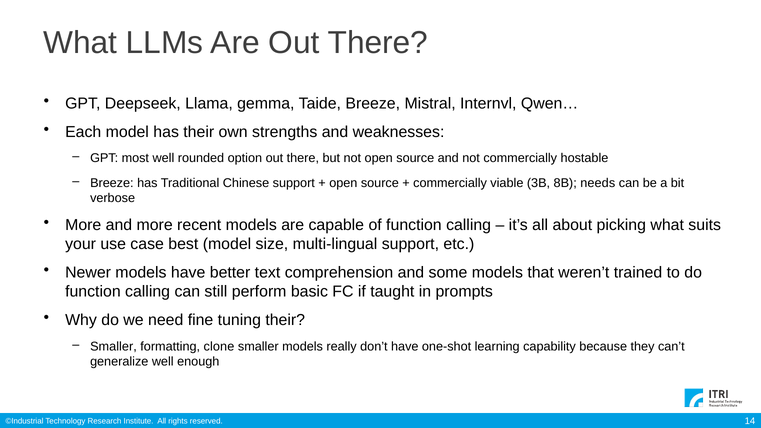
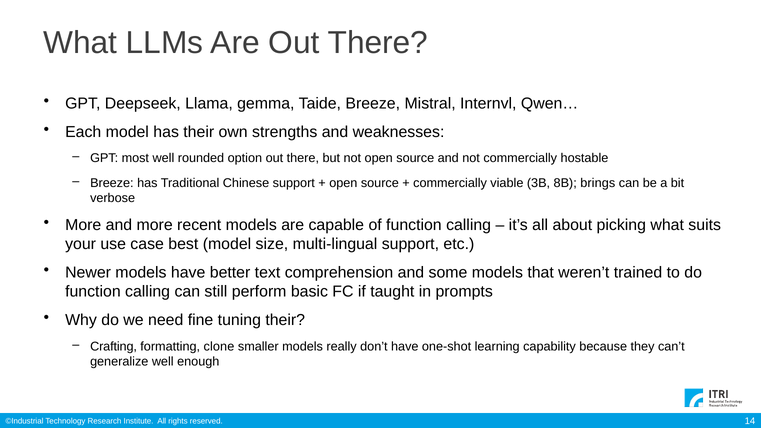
needs: needs -> brings
Smaller at (113, 347): Smaller -> Crafting
